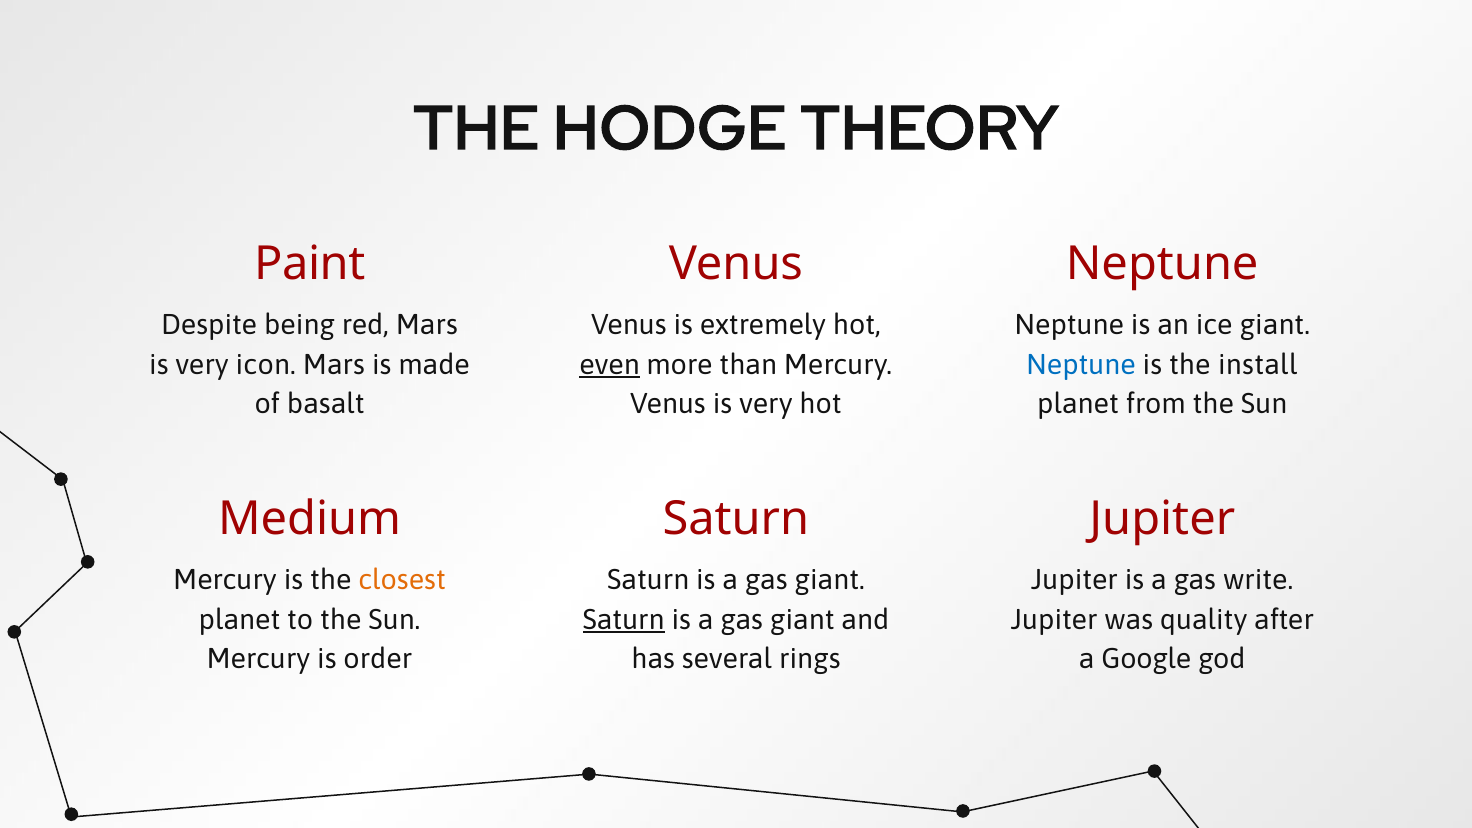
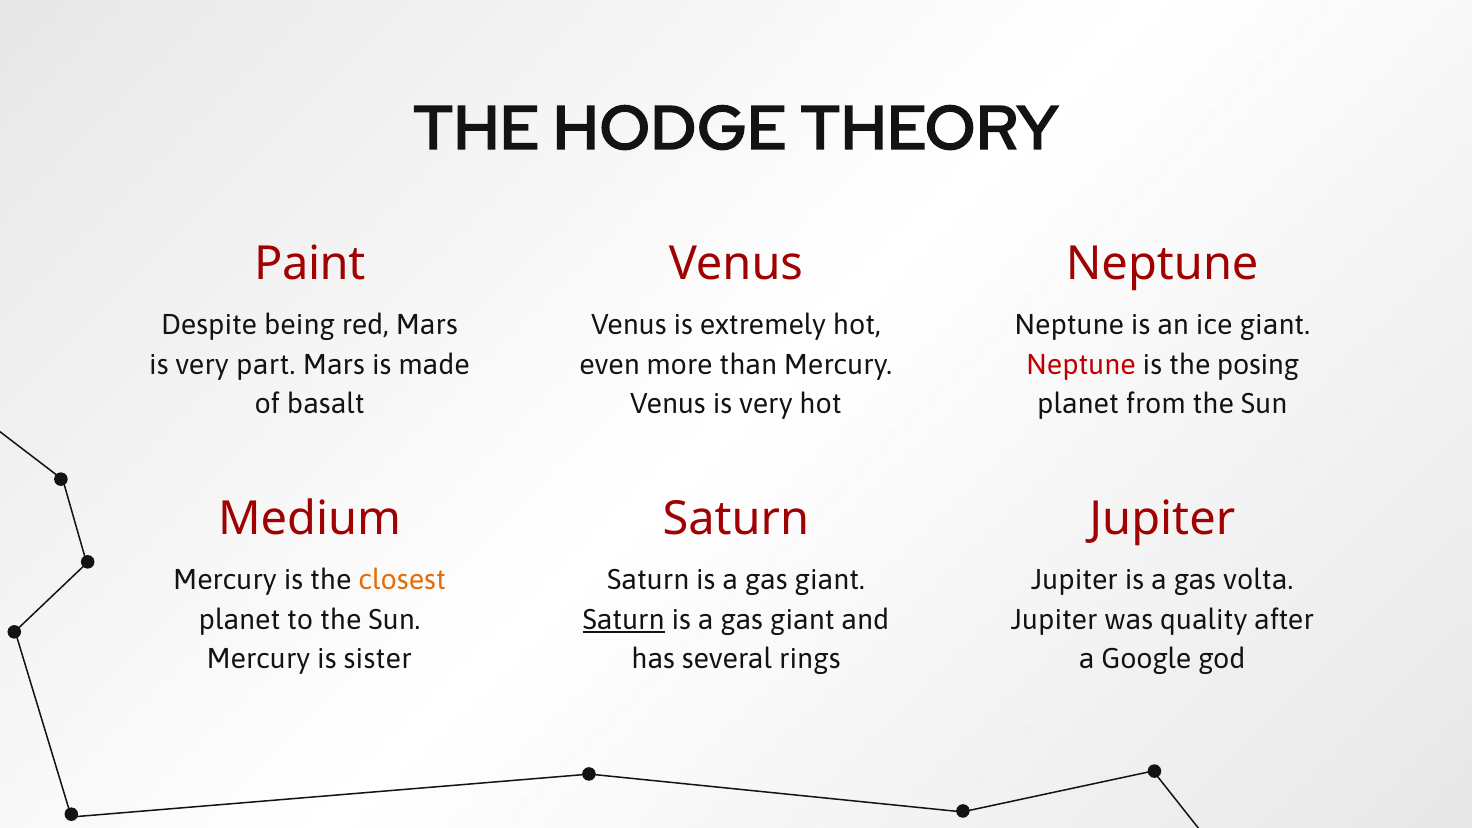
icon: icon -> part
even underline: present -> none
Neptune at (1081, 365) colour: blue -> red
install: install -> posing
write: write -> volta
order: order -> sister
